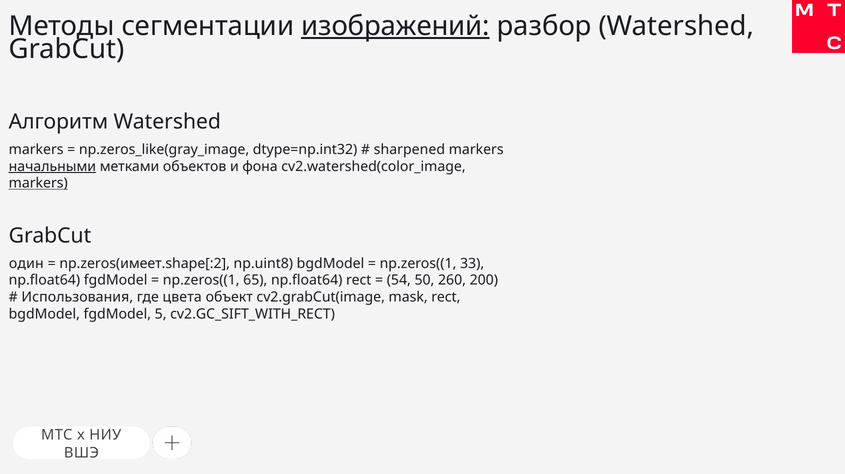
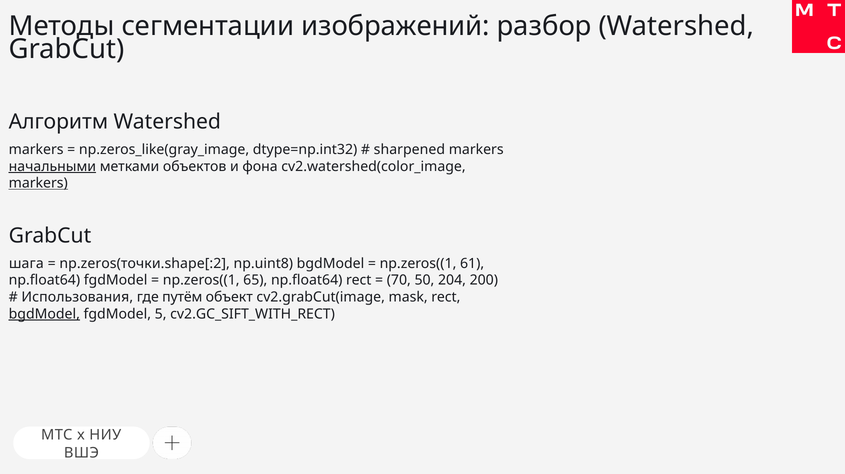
изображений underline: present -> none
один: один -> шага
np.zeros(имеет.shape[:2: np.zeros(имеет.shape[:2 -> np.zeros(точки.shape[:2
33: 33 -> 61
54: 54 -> 70
260: 260 -> 204
цвета: цвета -> путём
bgdModel at (44, 315) underline: none -> present
